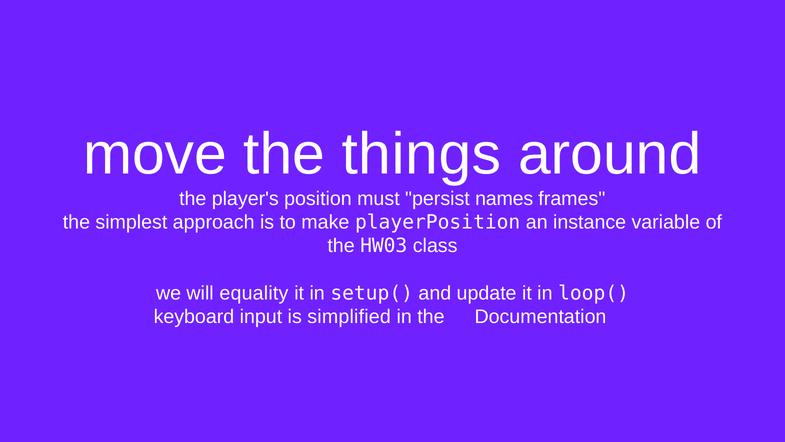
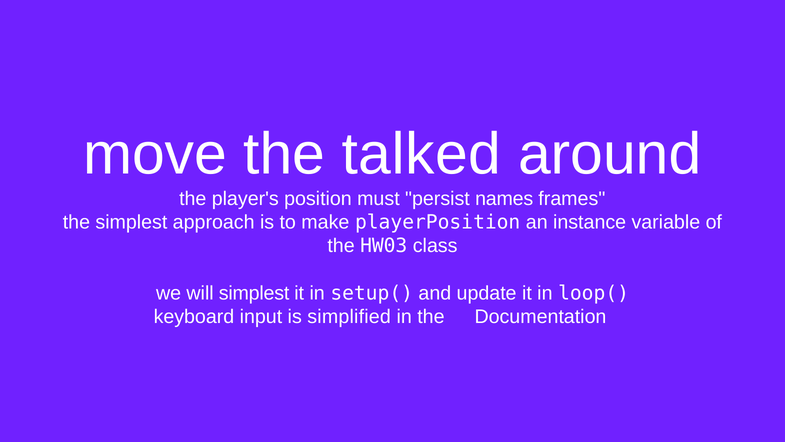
things: things -> talked
will equality: equality -> simplest
